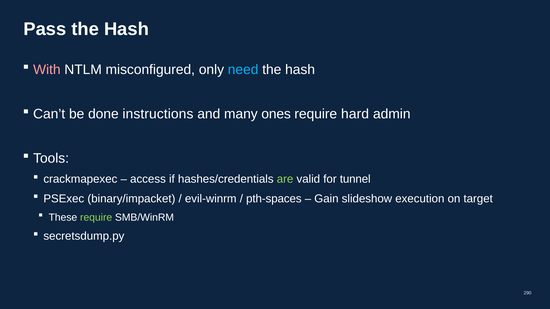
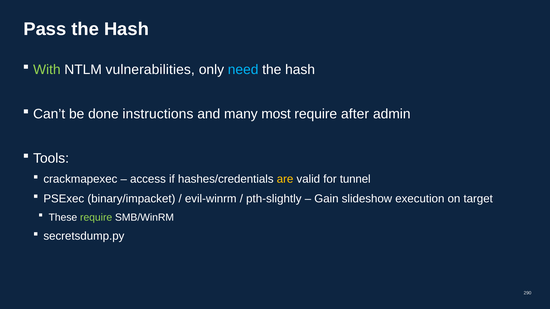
With colour: pink -> light green
misconfigured: misconfigured -> vulnerabilities
ones: ones -> most
hard: hard -> after
are colour: light green -> yellow
pth-spaces: pth-spaces -> pth-slightly
